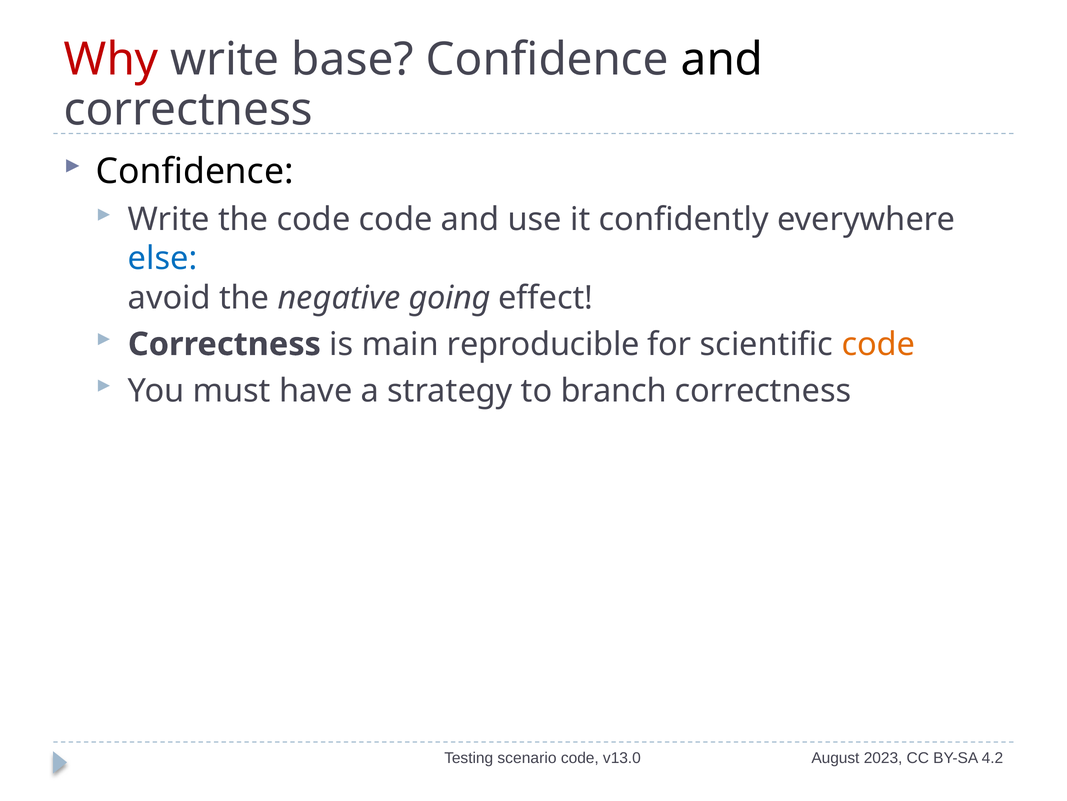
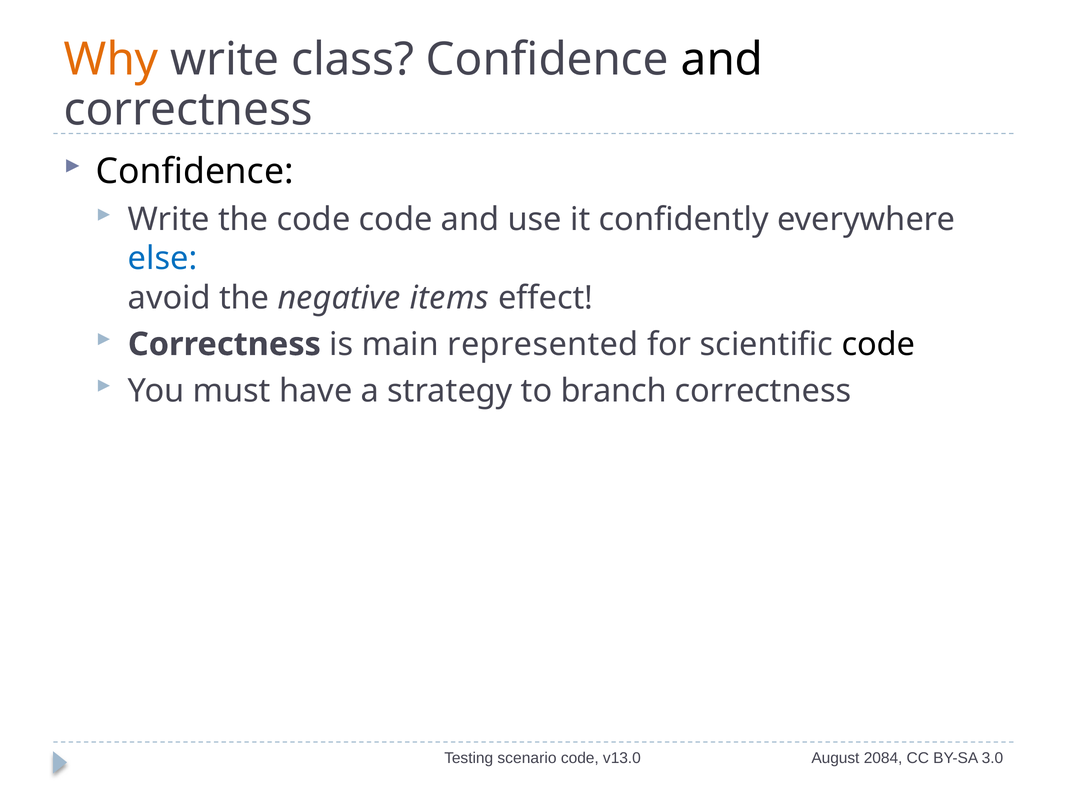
Why colour: red -> orange
base: base -> class
going: going -> items
reproducible: reproducible -> represented
code at (878, 344) colour: orange -> black
2023: 2023 -> 2084
4.2: 4.2 -> 3.0
